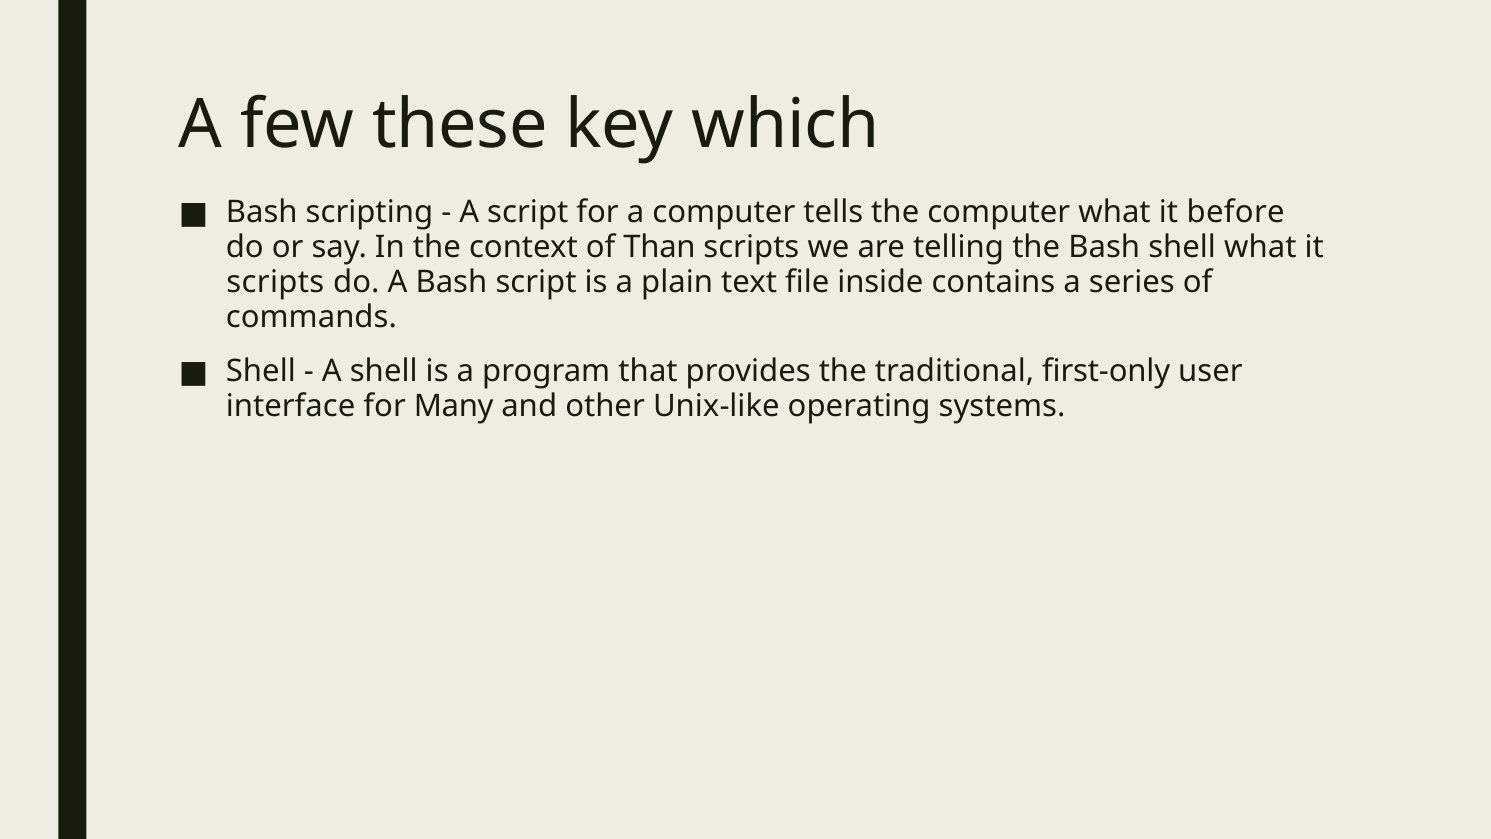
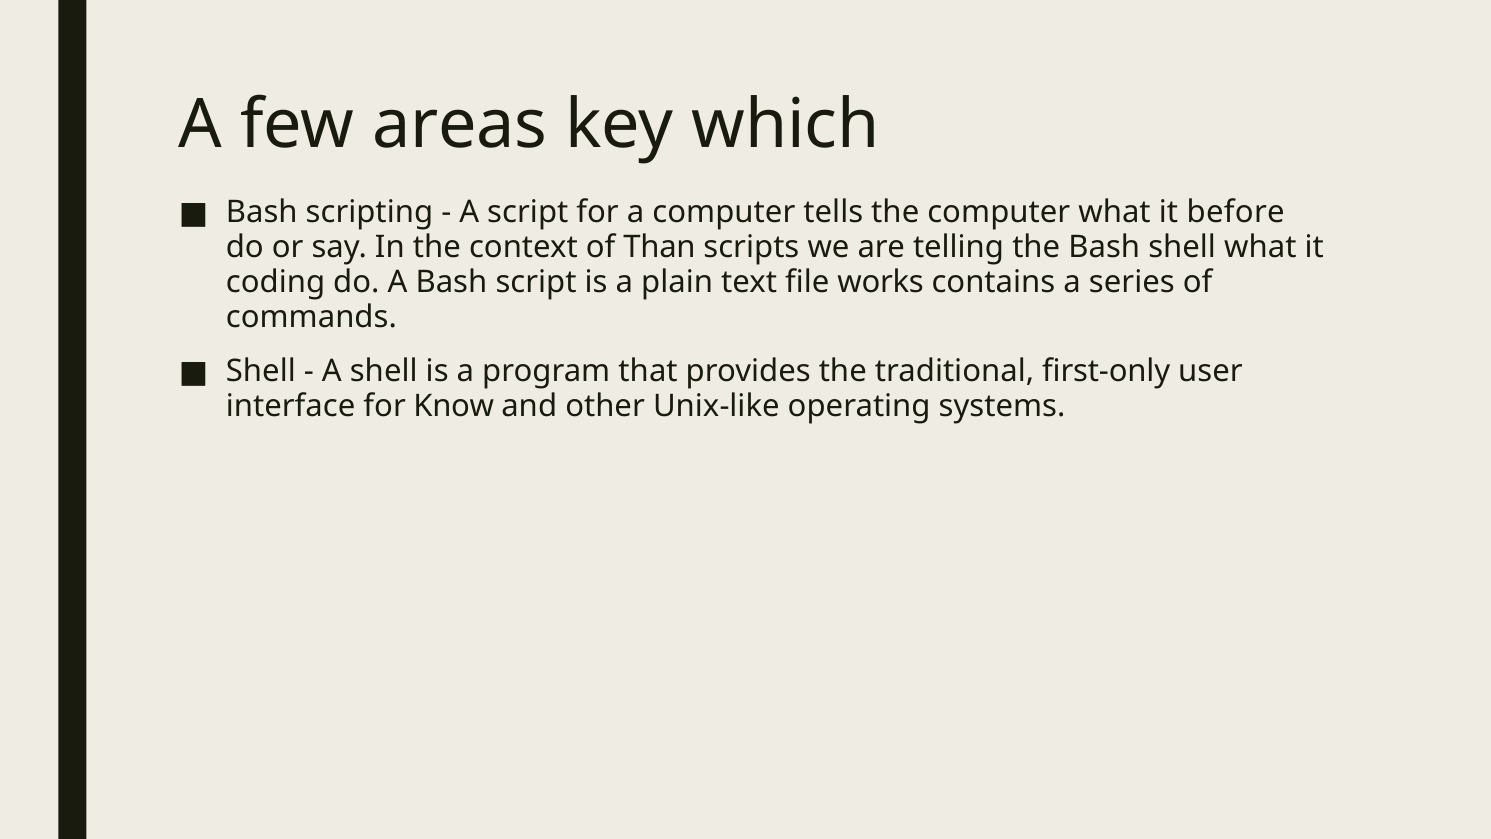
these: these -> areas
scripts at (275, 282): scripts -> coding
inside: inside -> works
Many: Many -> Know
